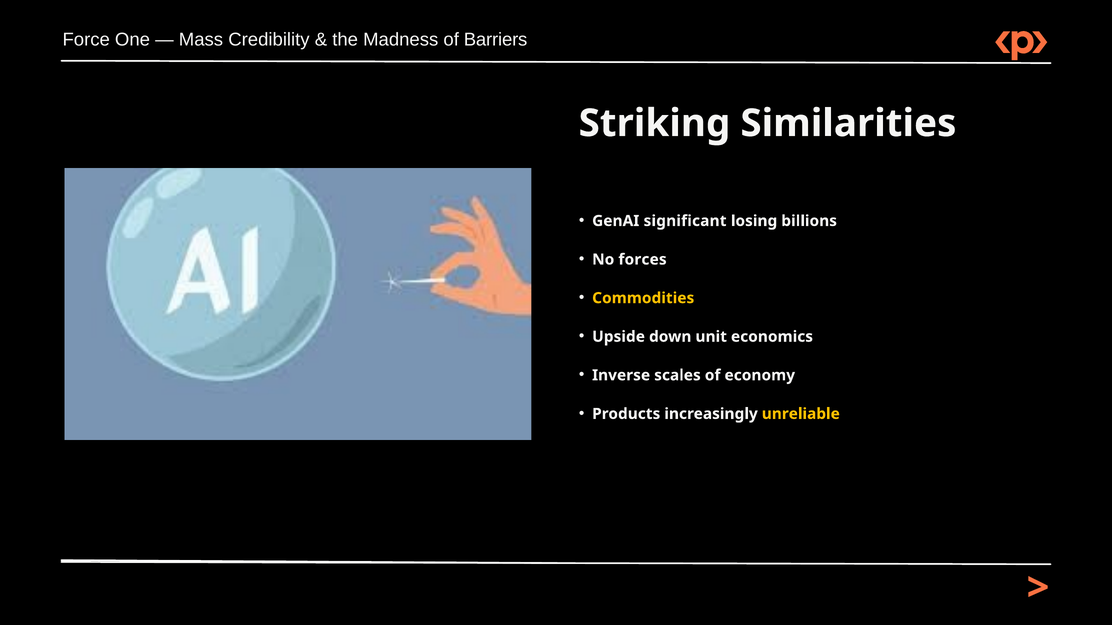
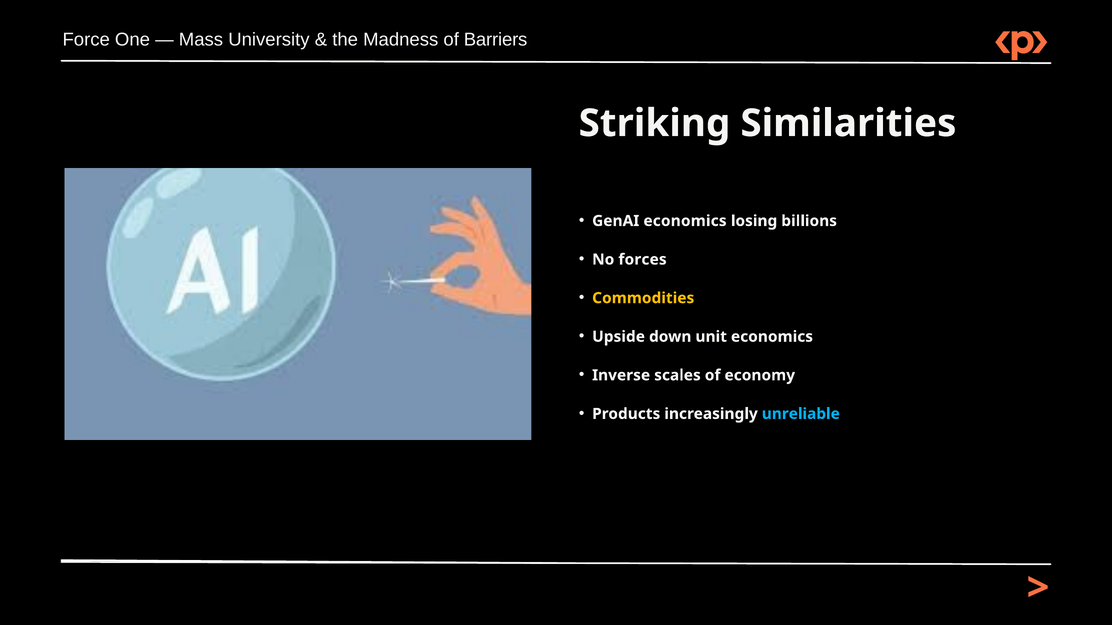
Credibility: Credibility -> University
GenAI significant: significant -> economics
unreliable colour: yellow -> light blue
